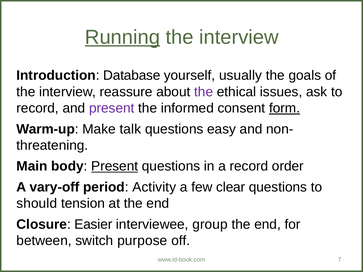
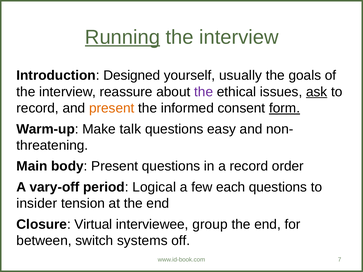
Database: Database -> Designed
ask underline: none -> present
present at (112, 108) colour: purple -> orange
Present at (115, 166) underline: present -> none
Activity: Activity -> Logical
clear: clear -> each
should: should -> insider
Easier: Easier -> Virtual
purpose: purpose -> systems
